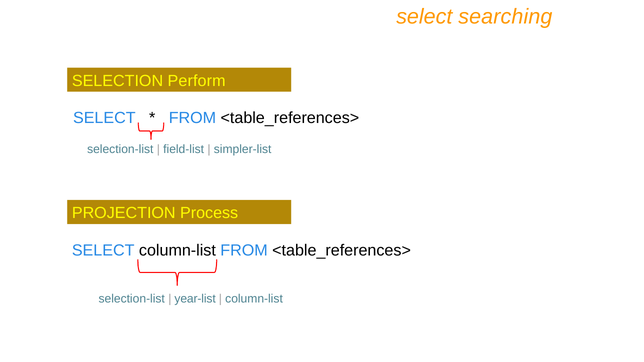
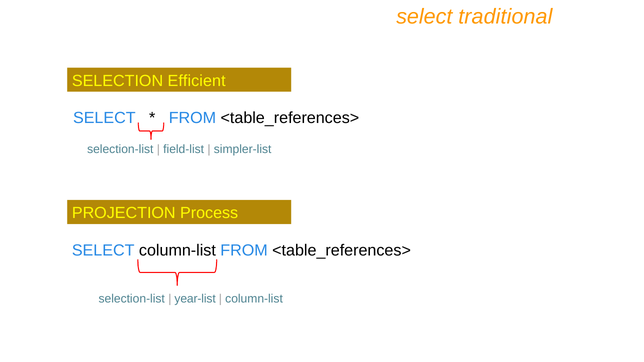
searching: searching -> traditional
Perform: Perform -> Efficient
